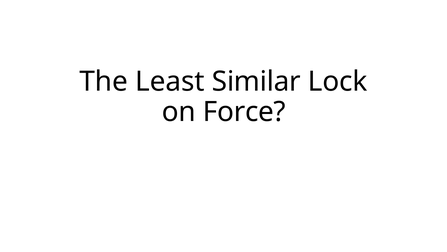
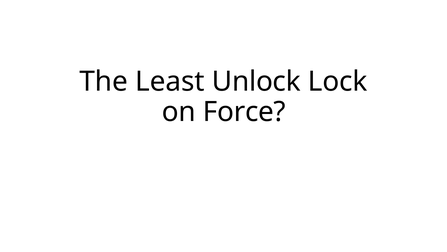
Similar: Similar -> Unlock
